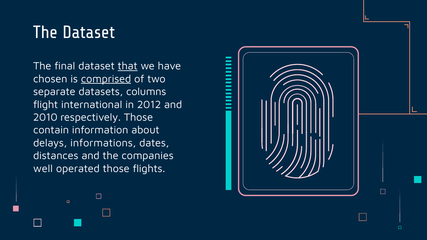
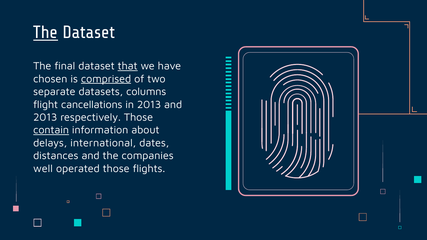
The at (46, 32) underline: none -> present
international: international -> cancellations
in 2012: 2012 -> 2013
2010 at (45, 117): 2010 -> 2013
contain underline: none -> present
informations: informations -> international
